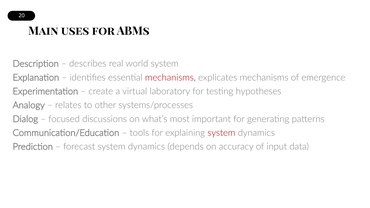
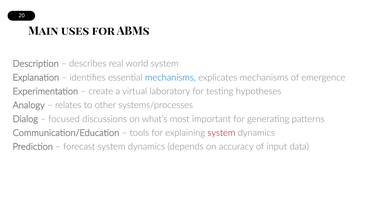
mechanisms at (170, 78) colour: red -> blue
